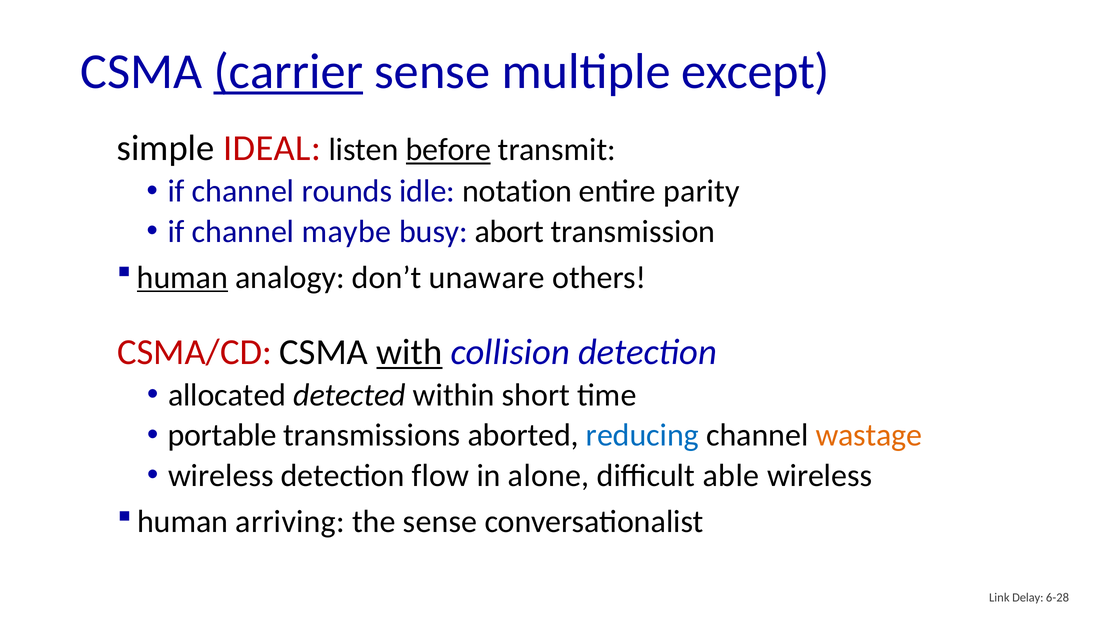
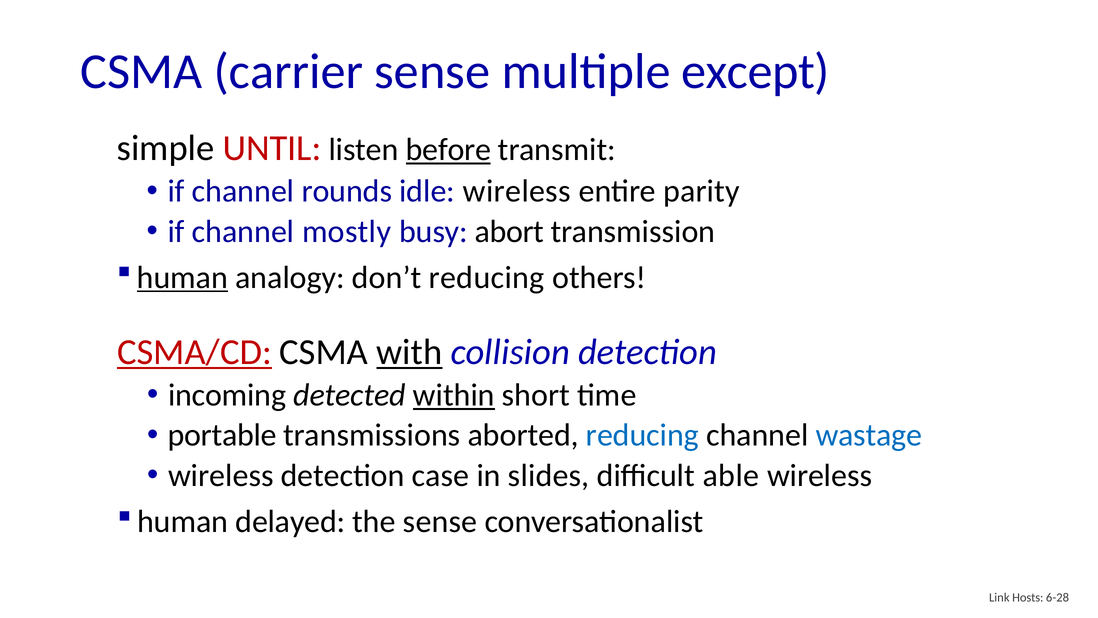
carrier underline: present -> none
IDEAL: IDEAL -> UNTIL
idle notation: notation -> wireless
maybe: maybe -> mostly
don’t unaware: unaware -> reducing
CSMA/CD underline: none -> present
allocated: allocated -> incoming
within underline: none -> present
wastage colour: orange -> blue
flow: flow -> case
alone: alone -> slides
arriving: arriving -> delayed
Delay: Delay -> Hosts
